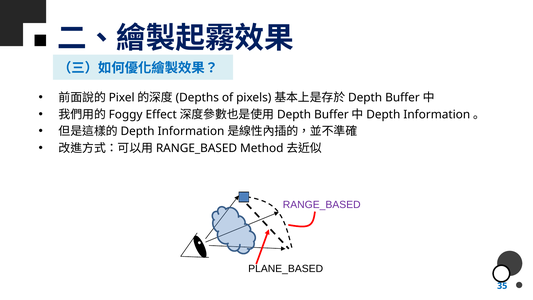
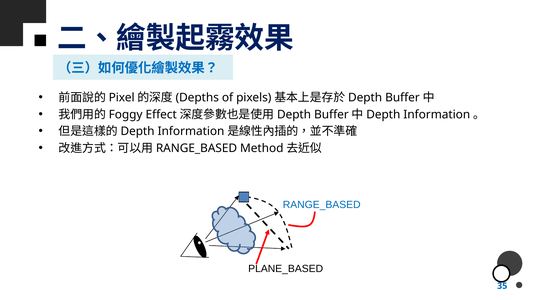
RANGE_BASED colour: purple -> blue
